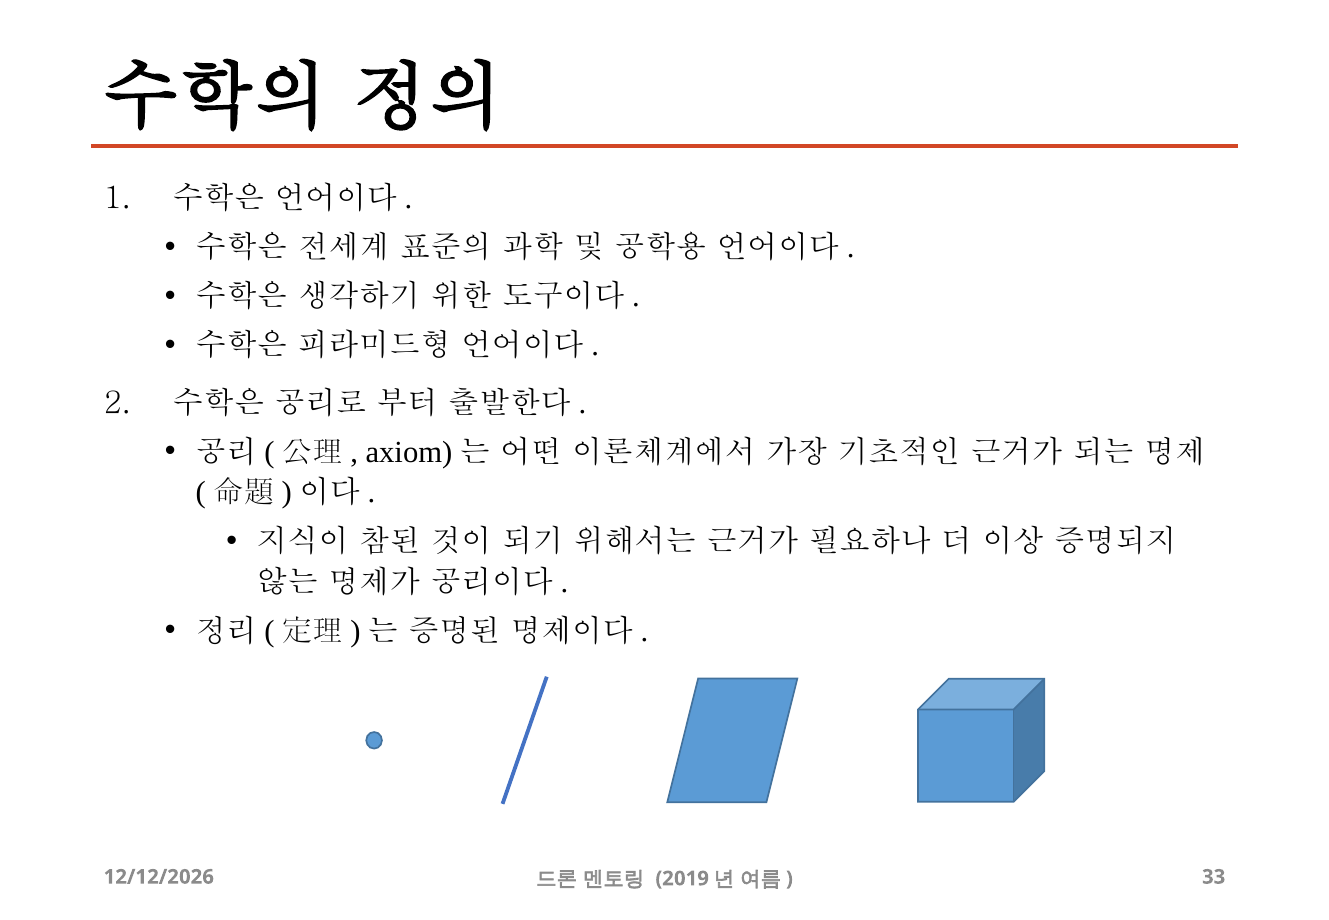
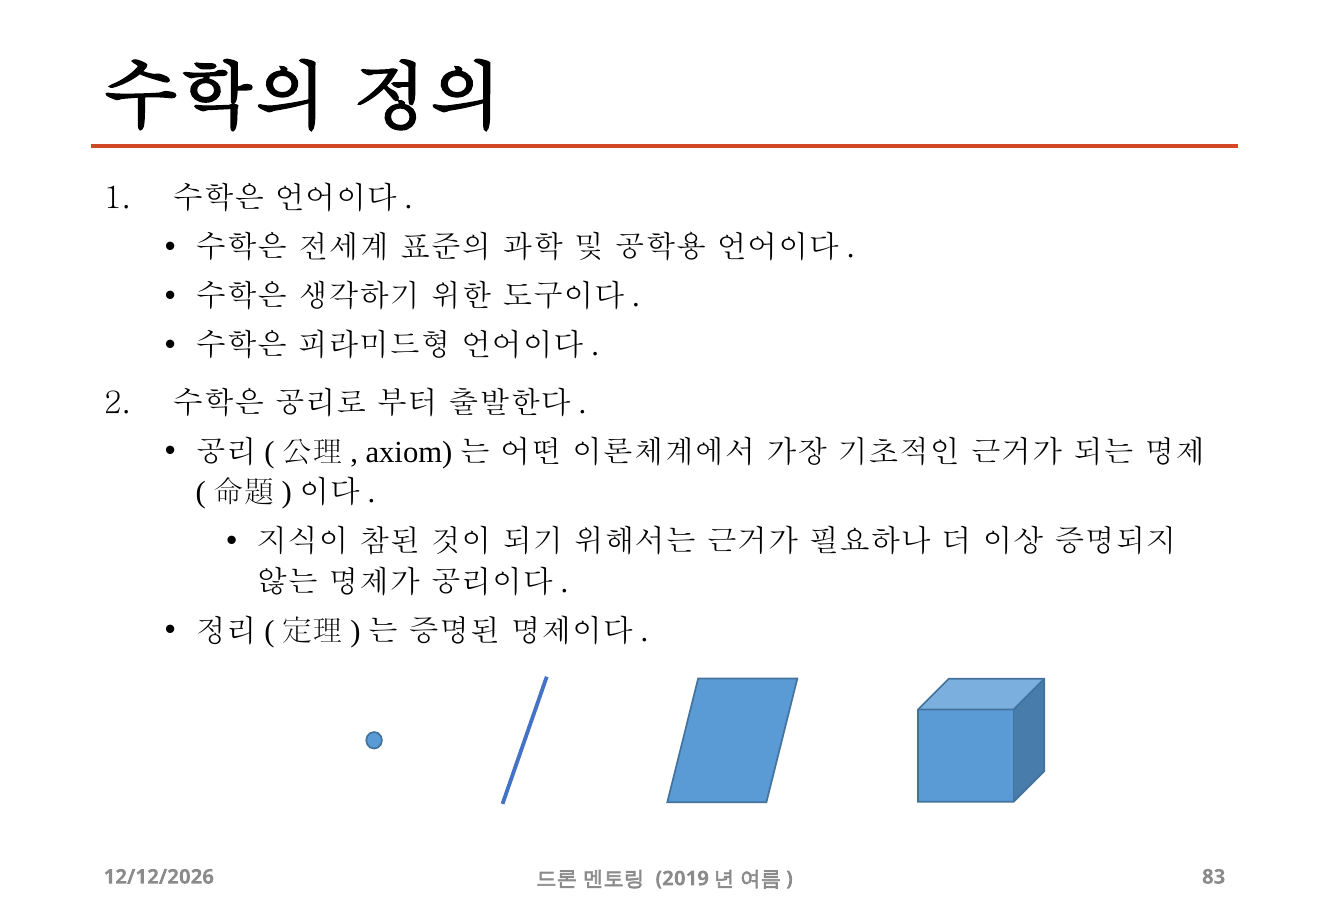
33: 33 -> 83
